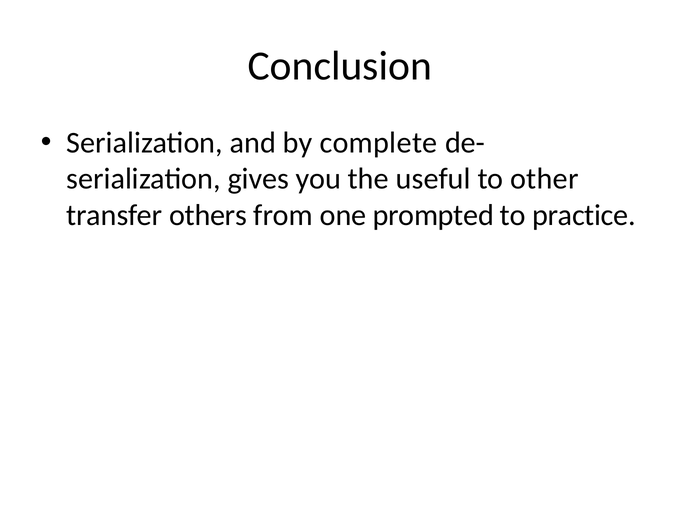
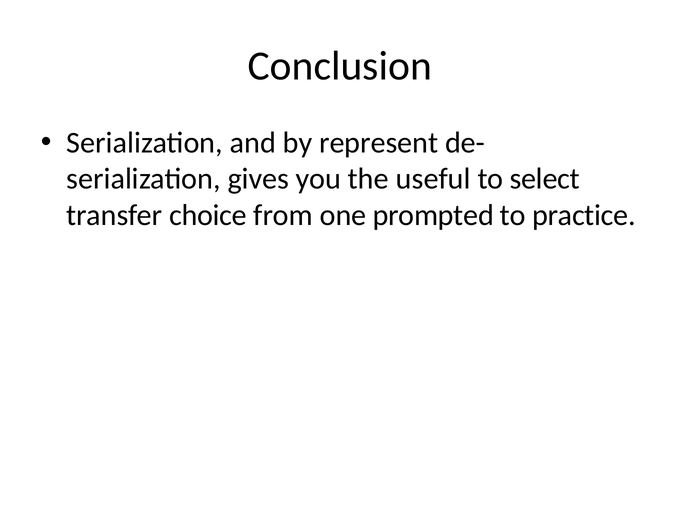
complete: complete -> represent
other: other -> select
others: others -> choice
